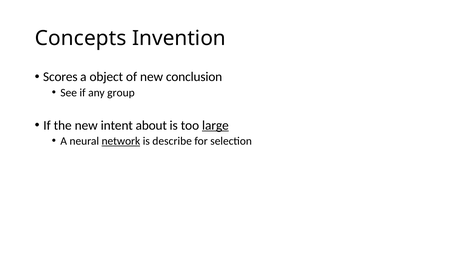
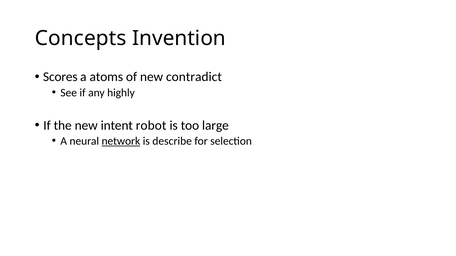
object: object -> atoms
conclusion: conclusion -> contradict
group: group -> highly
about: about -> robot
large underline: present -> none
